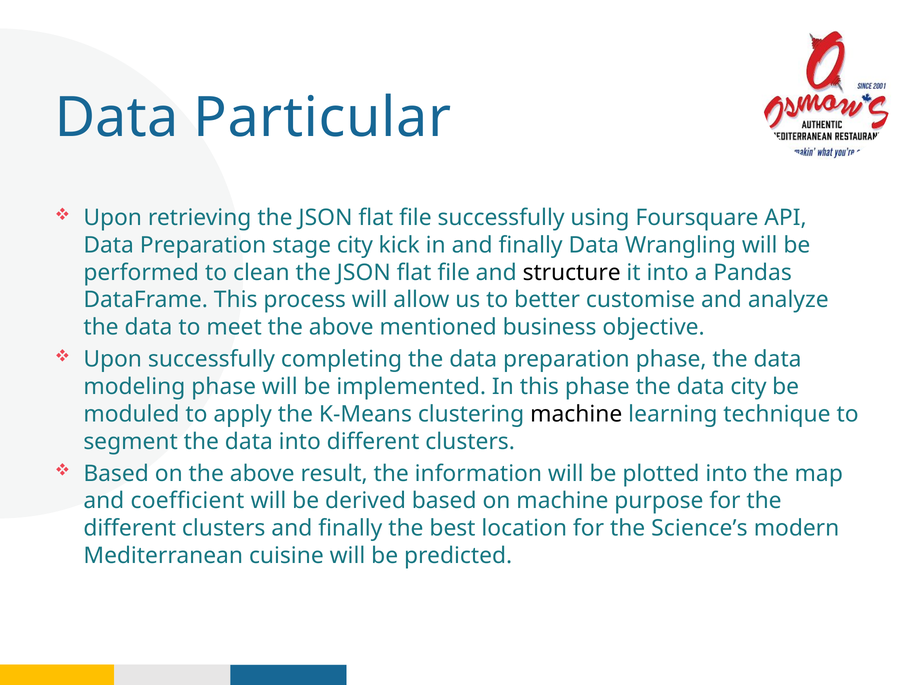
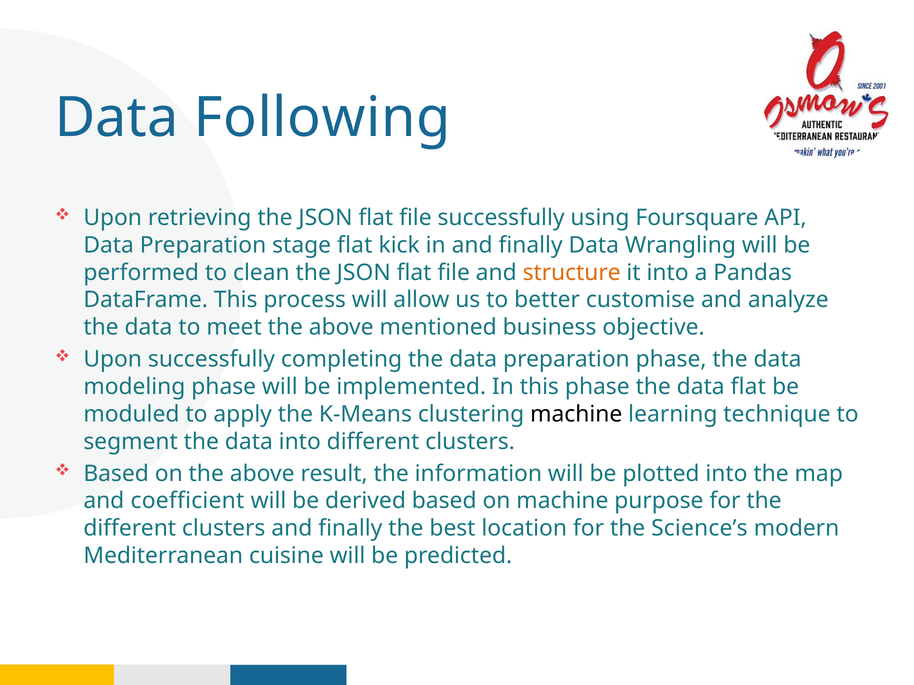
Particular: Particular -> Following
stage city: city -> flat
structure colour: black -> orange
data city: city -> flat
